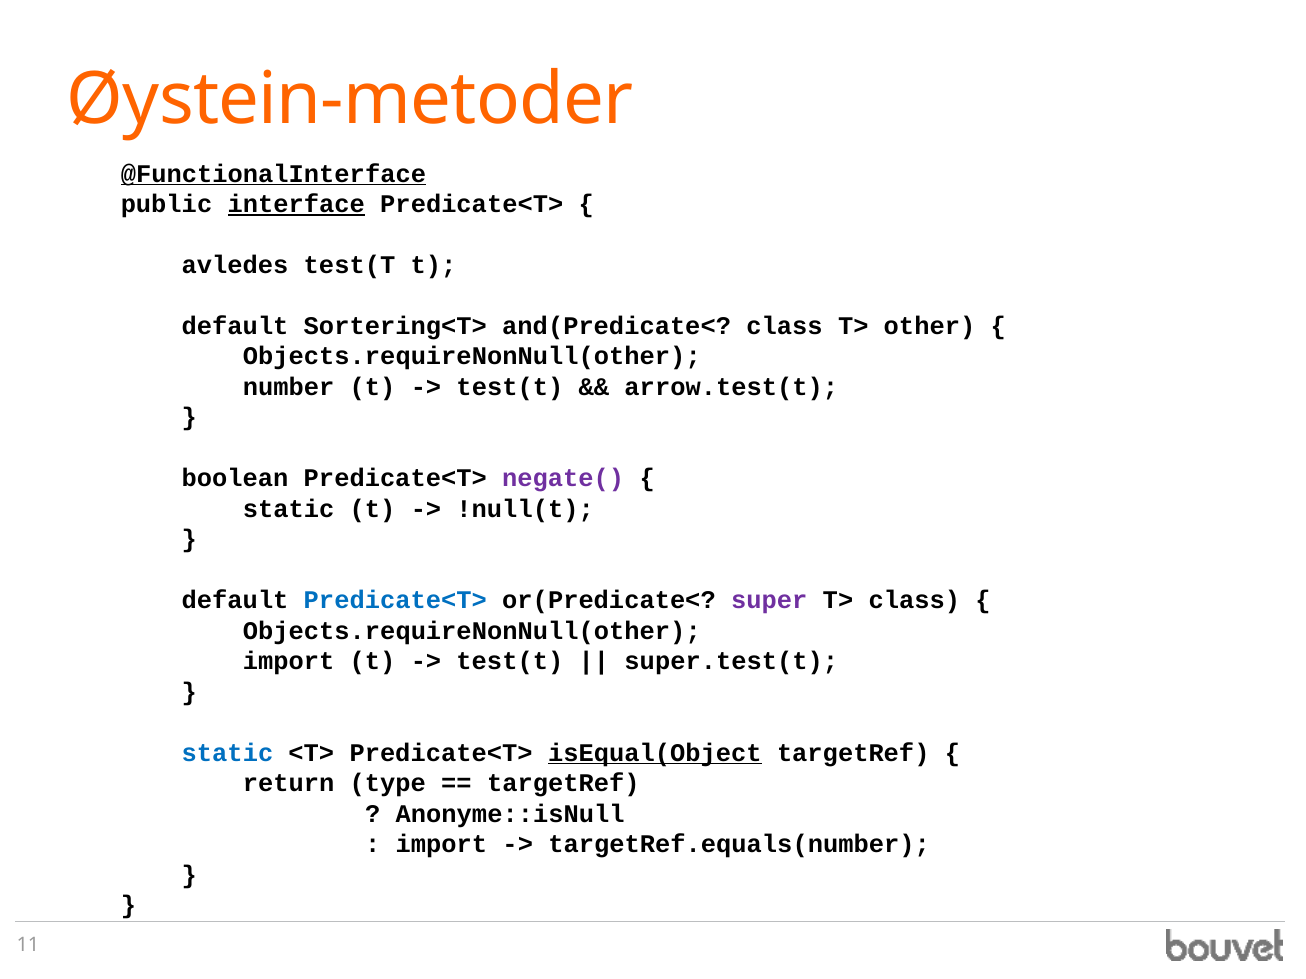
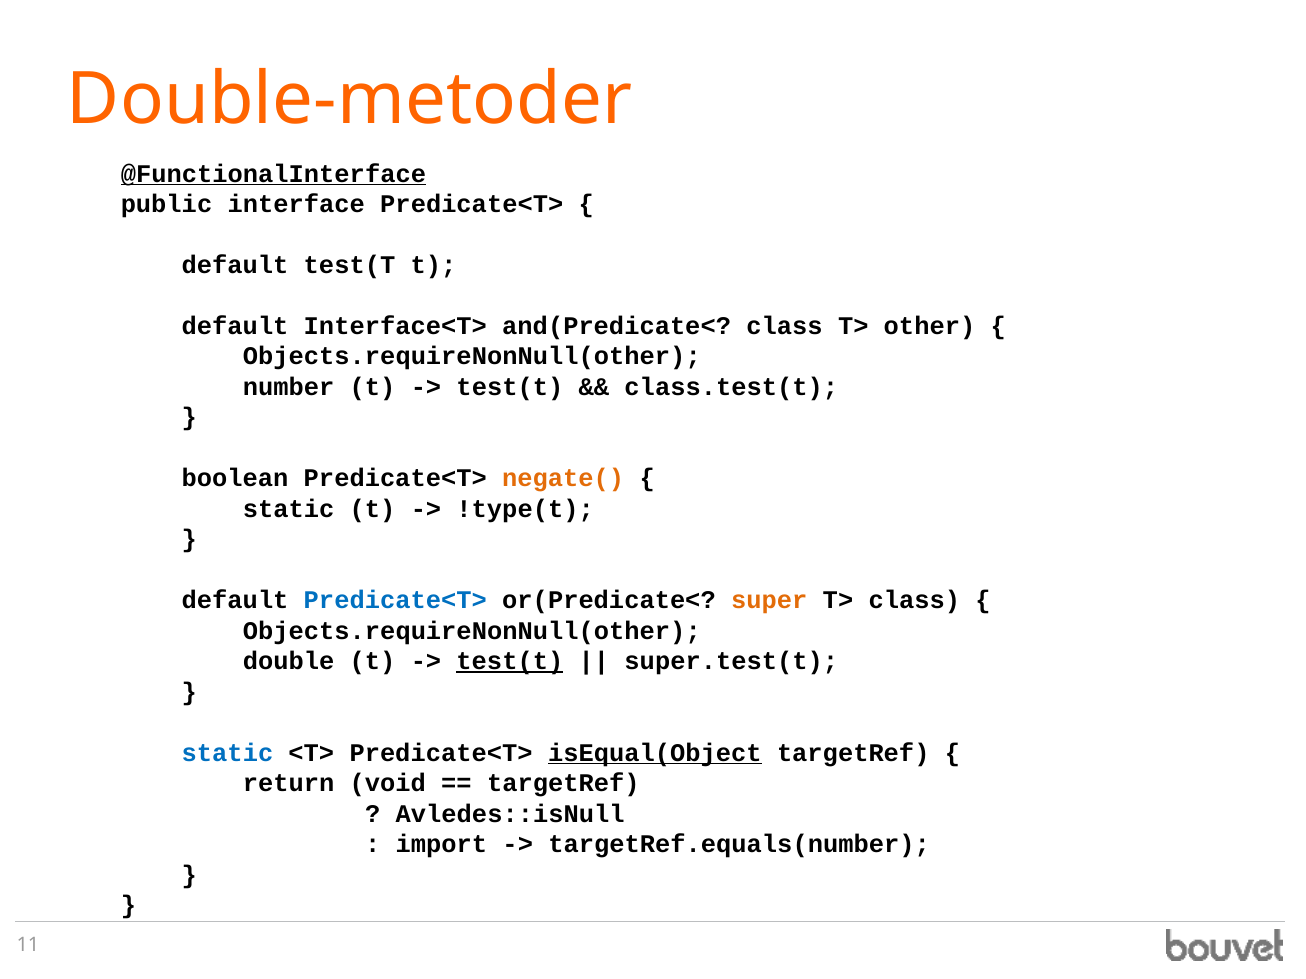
Øystein-metoder: Øystein-metoder -> Double-metoder
interface underline: present -> none
avledes at (235, 265): avledes -> default
Sortering<T>: Sortering<T> -> Interface<T>
arrow.test(t: arrow.test(t -> class.test(t
negate( colour: purple -> orange
!null(t: !null(t -> !type(t
super colour: purple -> orange
import at (289, 662): import -> double
test(t at (510, 662) underline: none -> present
type: type -> void
Anonyme::isNull: Anonyme::isNull -> Avledes::isNull
